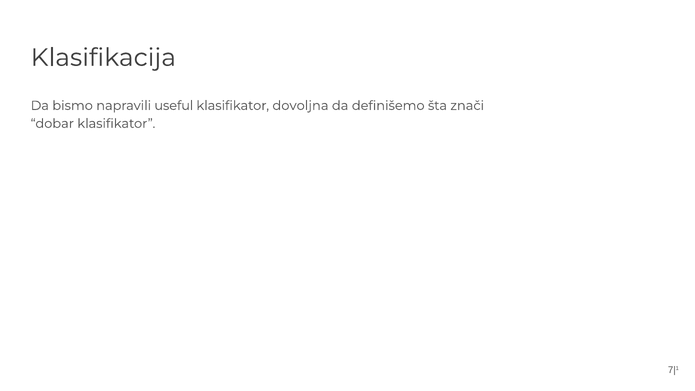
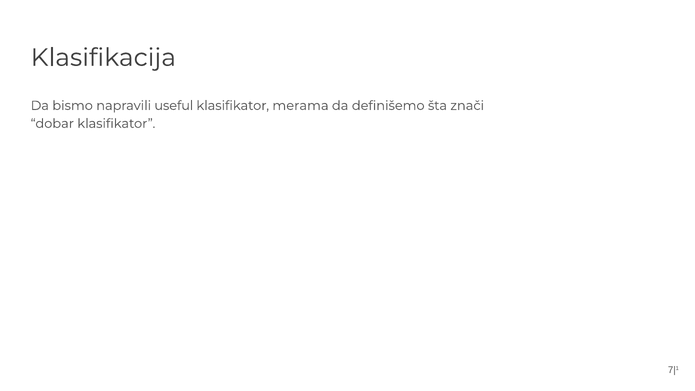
dovoljna: dovoljna -> merama
